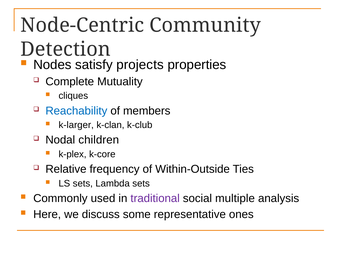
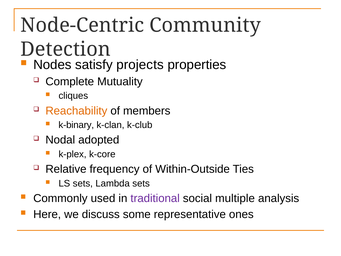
Reachability colour: blue -> orange
k-larger: k-larger -> k-binary
children: children -> adopted
